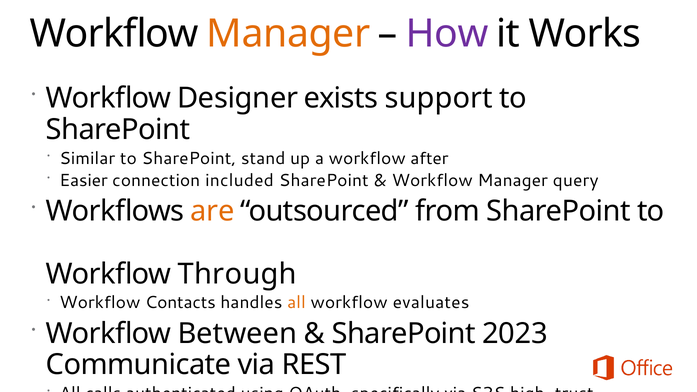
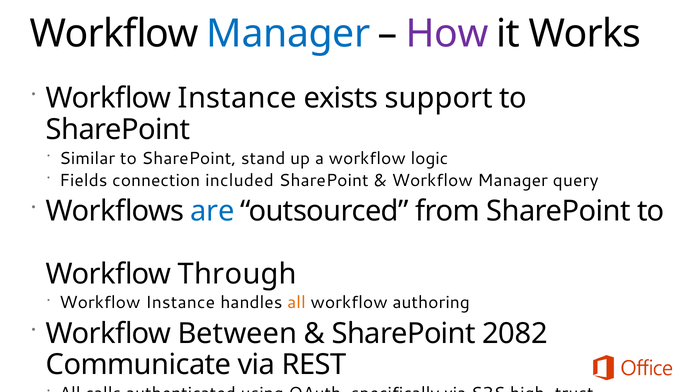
Manager at (288, 34) colour: orange -> blue
Designer at (238, 98): Designer -> Instance
after: after -> logic
Easier: Easier -> Fields
are colour: orange -> blue
Contacts at (180, 303): Contacts -> Instance
evaluates: evaluates -> authoring
2023: 2023 -> 2082
